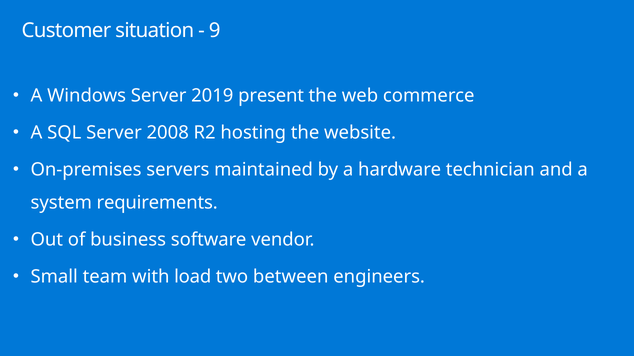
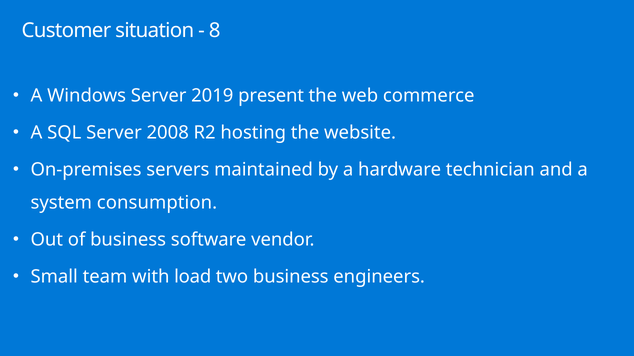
9: 9 -> 8
requirements: requirements -> consumption
two between: between -> business
